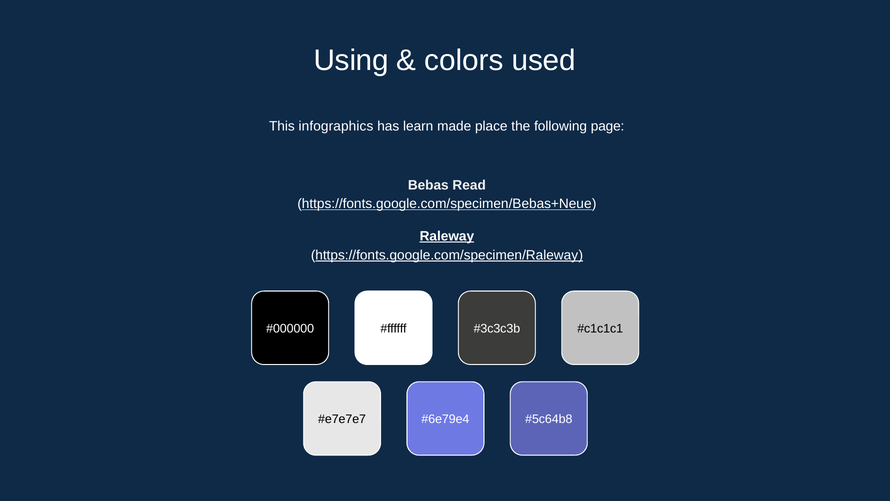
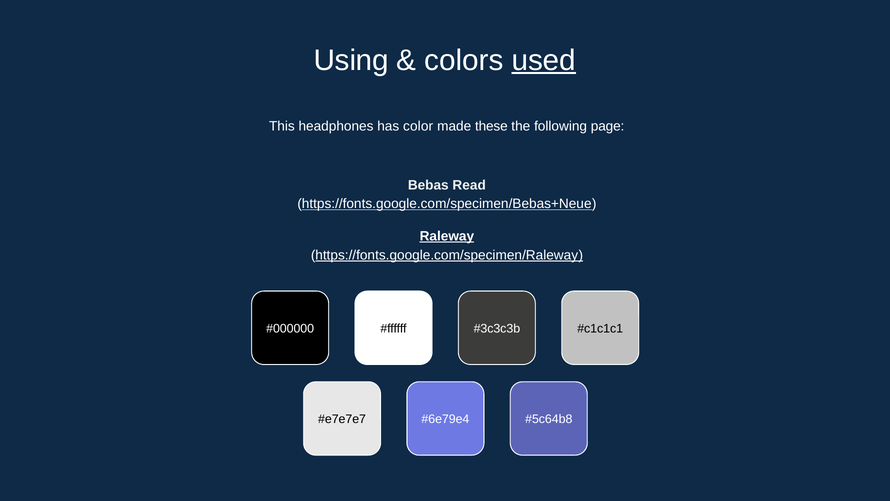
used underline: none -> present
infographics: infographics -> headphones
learn: learn -> color
place: place -> these
